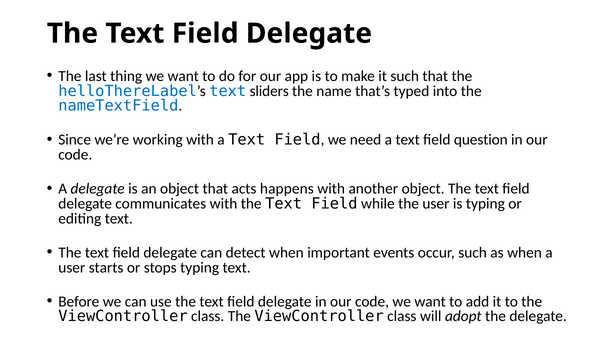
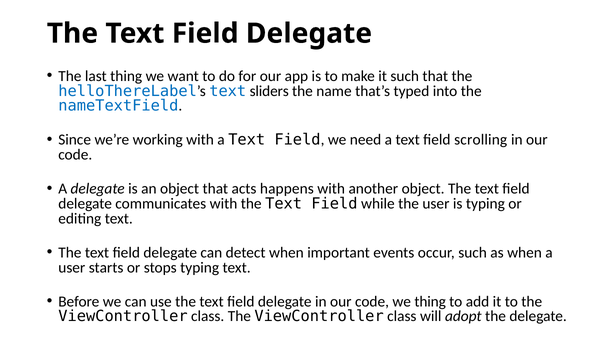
question: question -> scrolling
code we want: want -> thing
